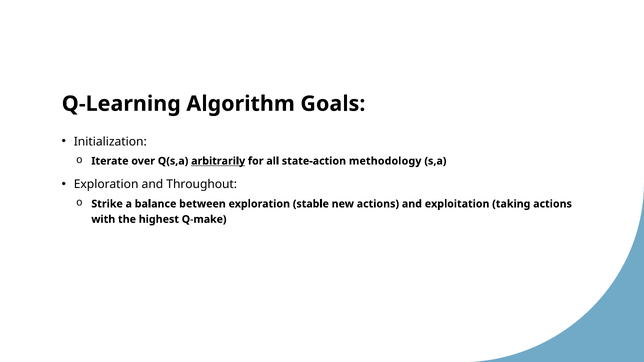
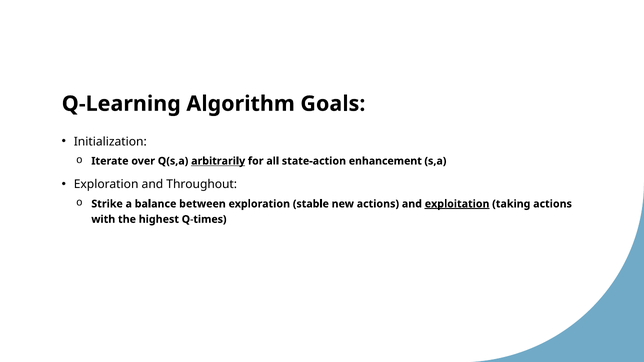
methodology: methodology -> enhancement
exploitation underline: none -> present
Q-make: Q-make -> Q-times
